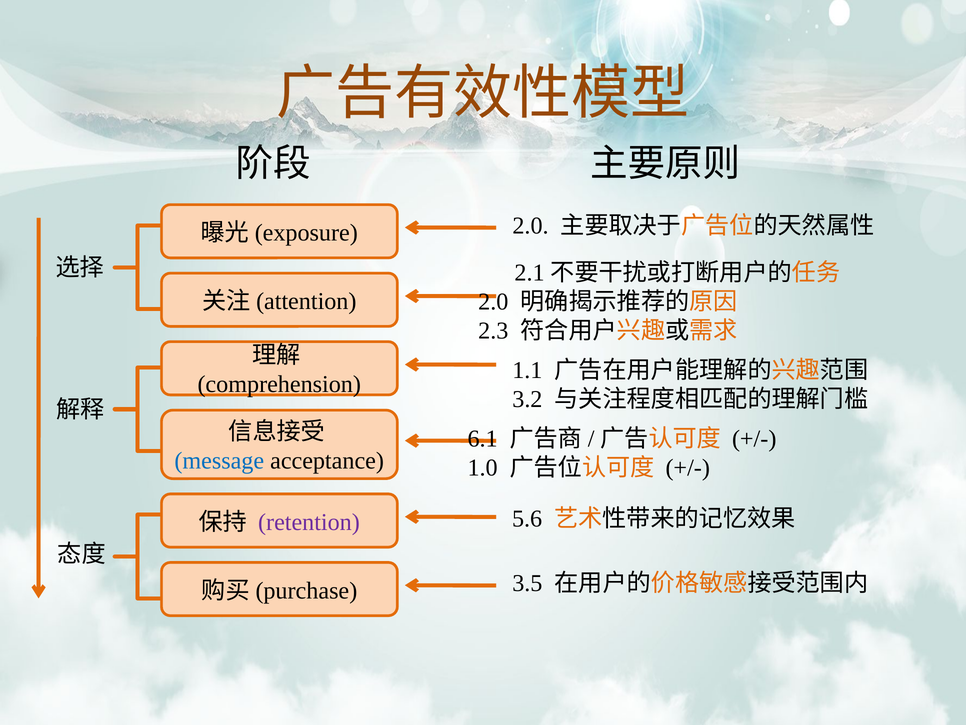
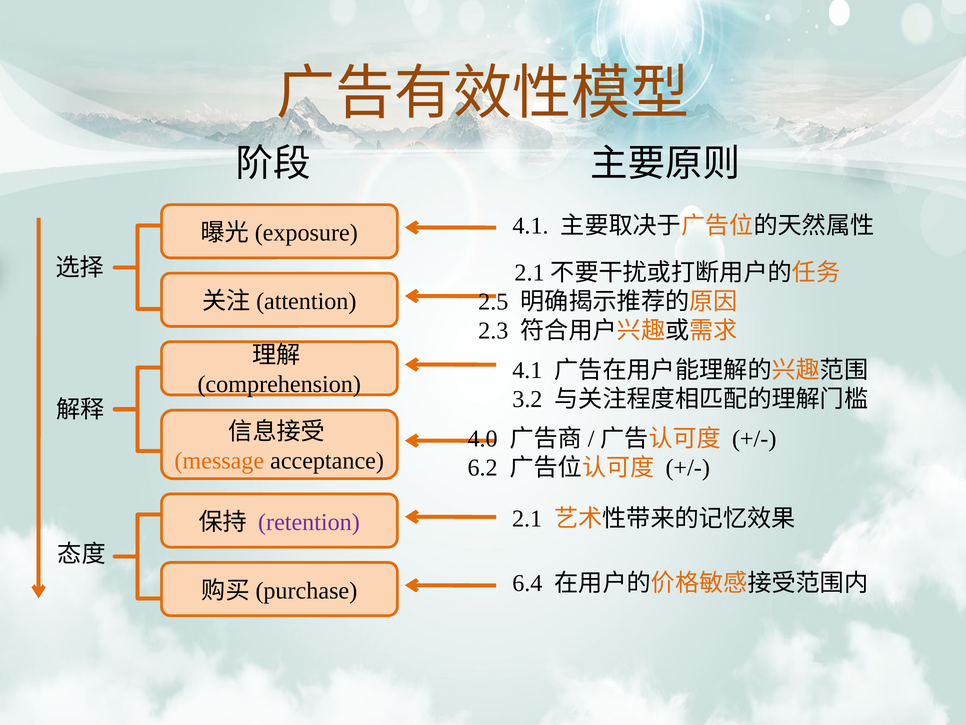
2.0 at (531, 225): 2.0 -> 4.1
2.0 at (493, 301): 2.0 -> 2.5
1.1 at (527, 370): 1.1 -> 4.1
6.1: 6.1 -> 4.0
message colour: blue -> orange
1.0: 1.0 -> 6.2
5.6: 5.6 -> 2.1
3.5: 3.5 -> 6.4
